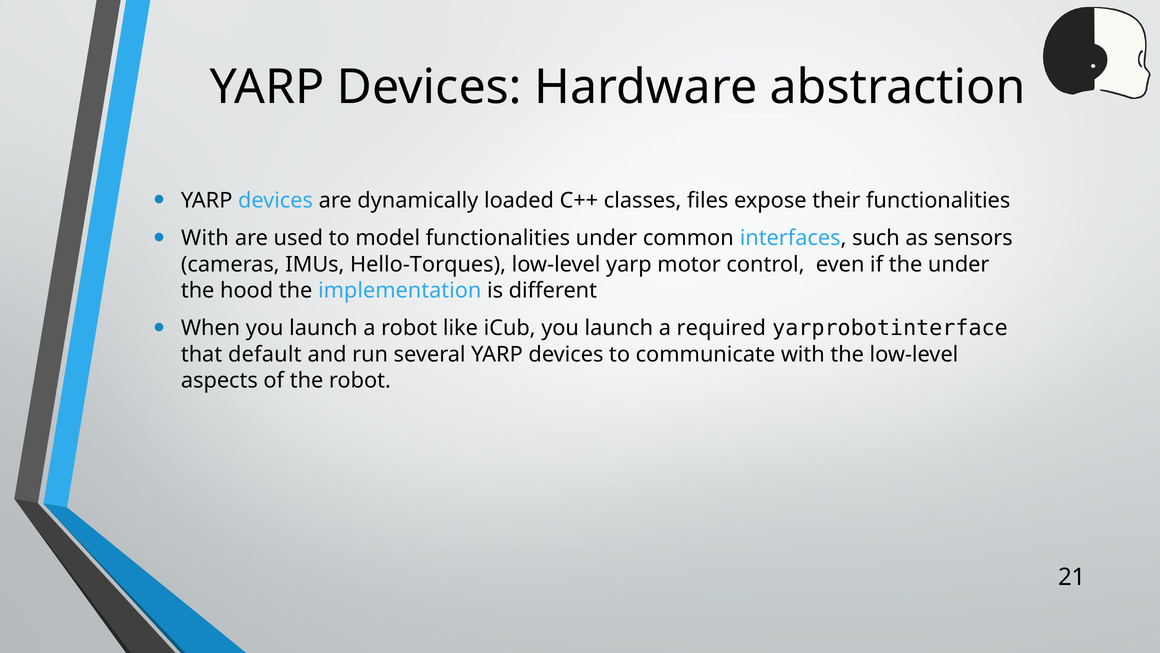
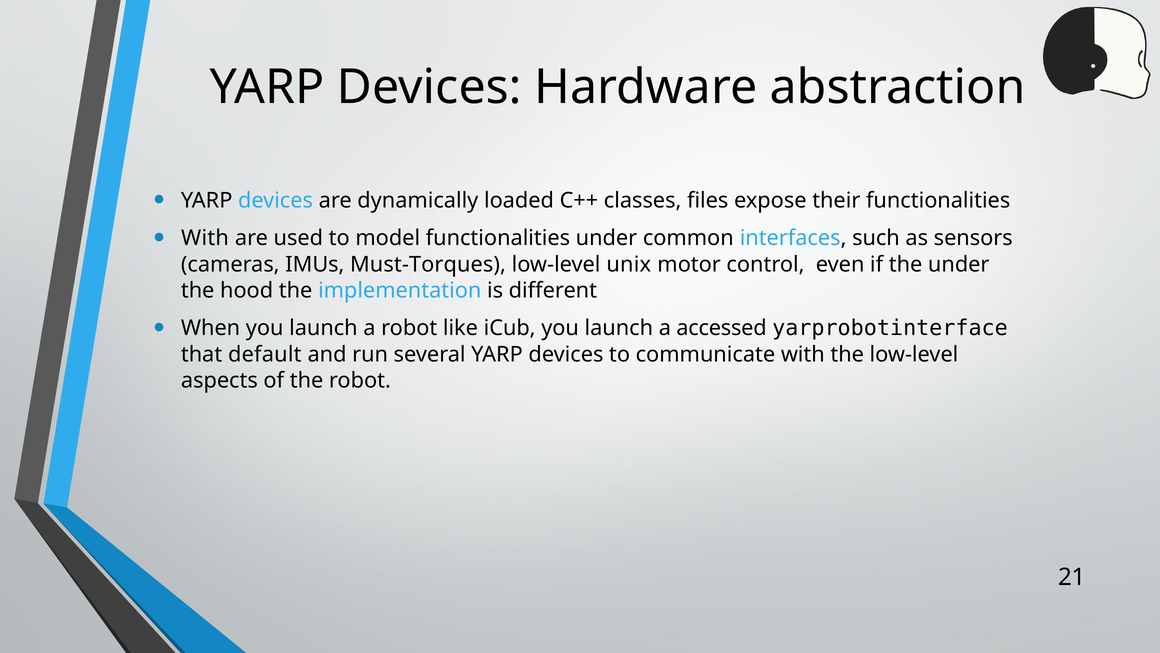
Hello-Torques: Hello-Torques -> Must-Torques
low-level yarp: yarp -> unix
required: required -> accessed
